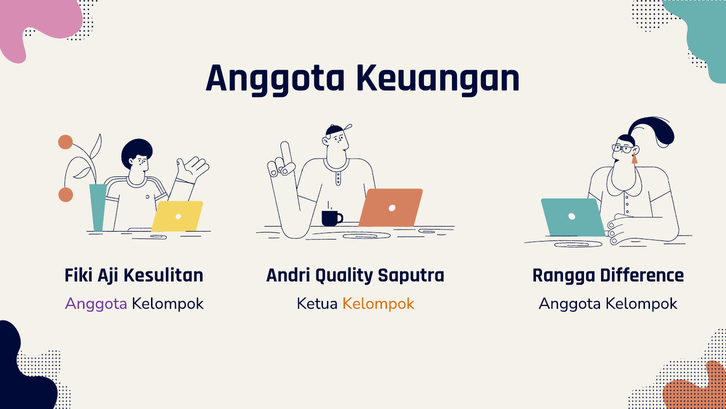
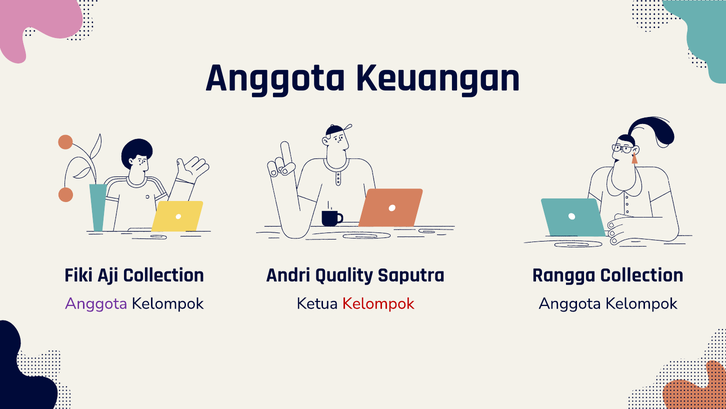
Aji Kesulitan: Kesulitan -> Collection
Rangga Difference: Difference -> Collection
Kelompok at (378, 303) colour: orange -> red
